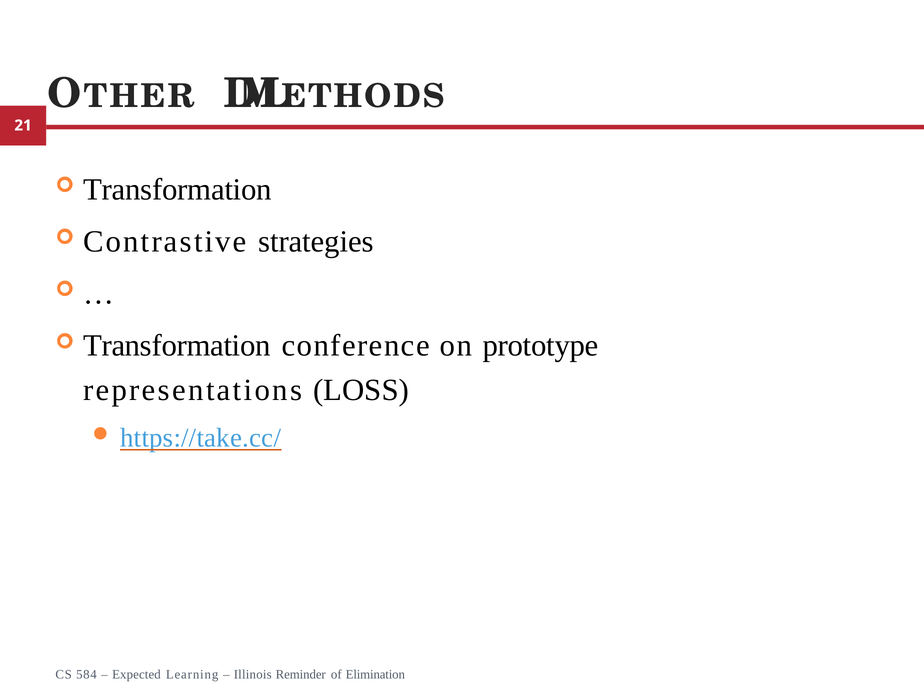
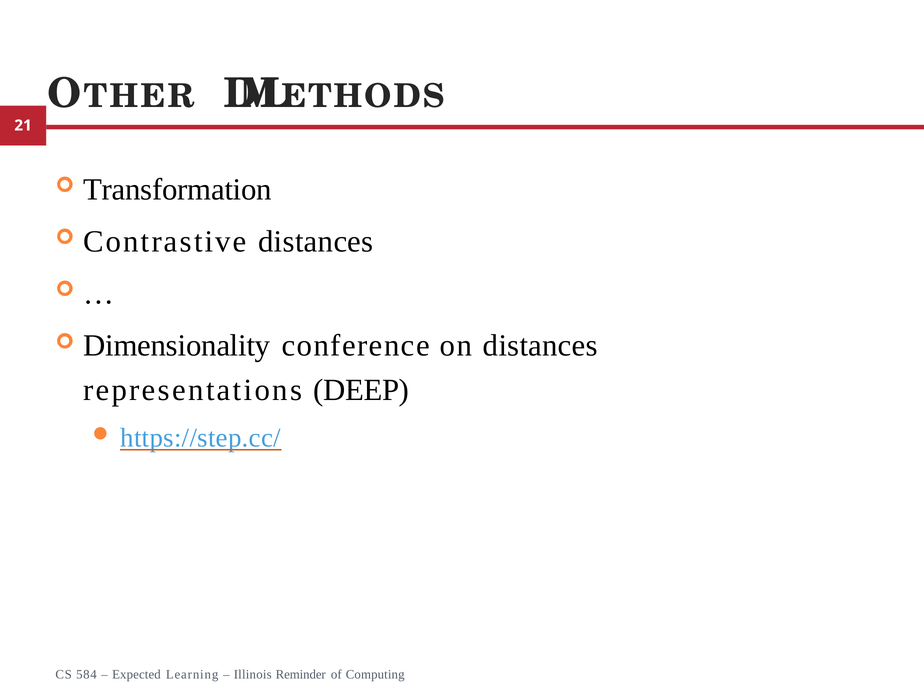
Contrastive strategies: strategies -> distances
Transformation at (177, 346): Transformation -> Dimensionality
on prototype: prototype -> distances
LOSS: LOSS -> DEEP
https://take.cc/: https://take.cc/ -> https://step.cc/
Elimination: Elimination -> Computing
